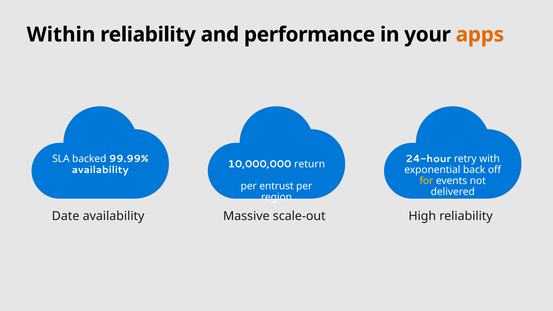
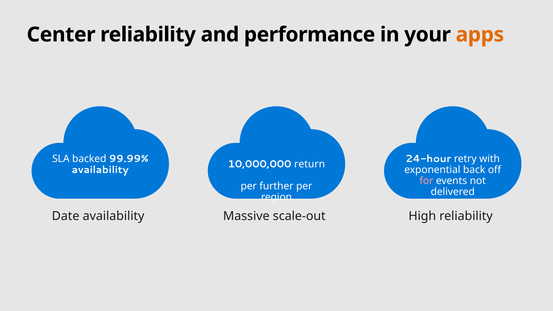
Within: Within -> Center
for colour: yellow -> pink
entrust: entrust -> further
